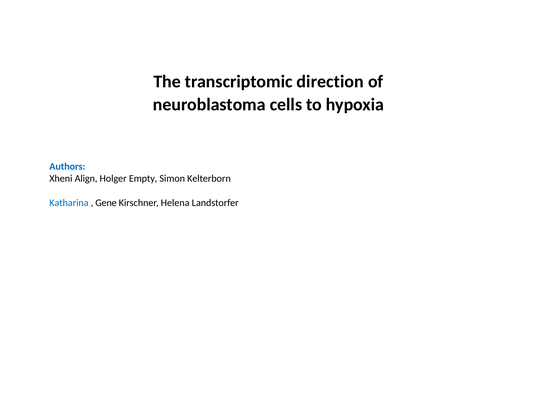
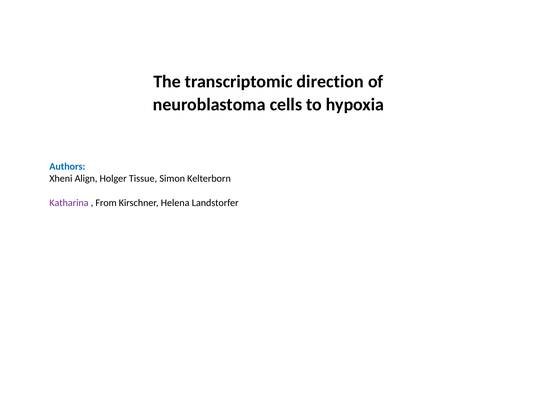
Empty: Empty -> Tissue
Katharina colour: blue -> purple
Gene: Gene -> From
